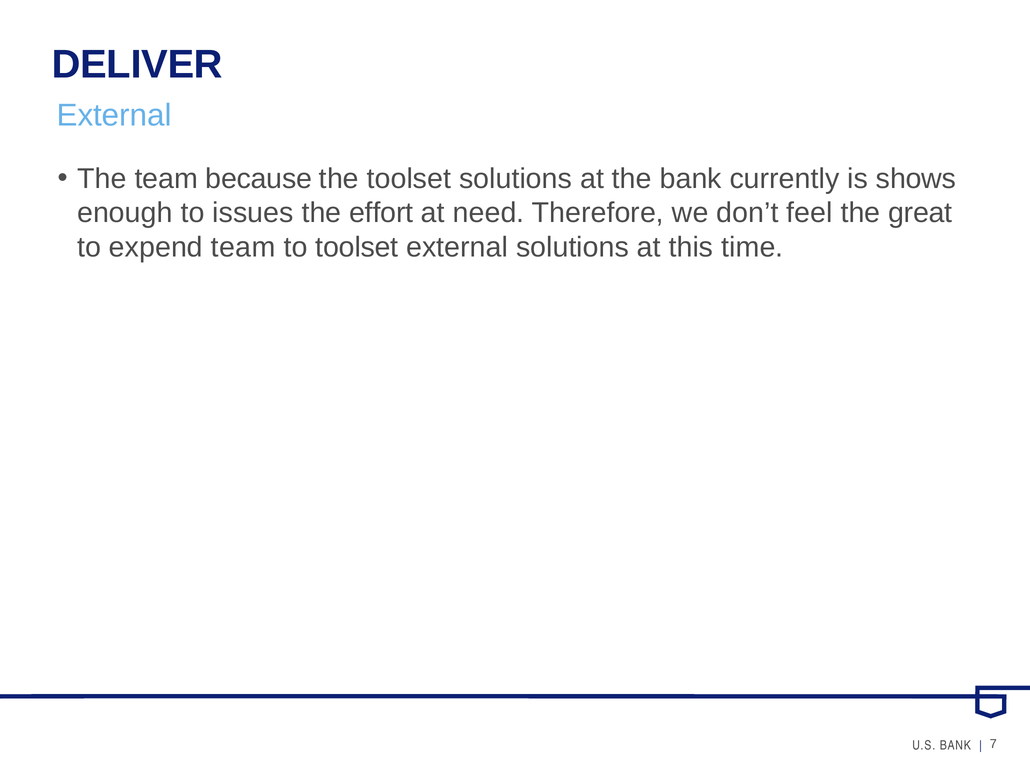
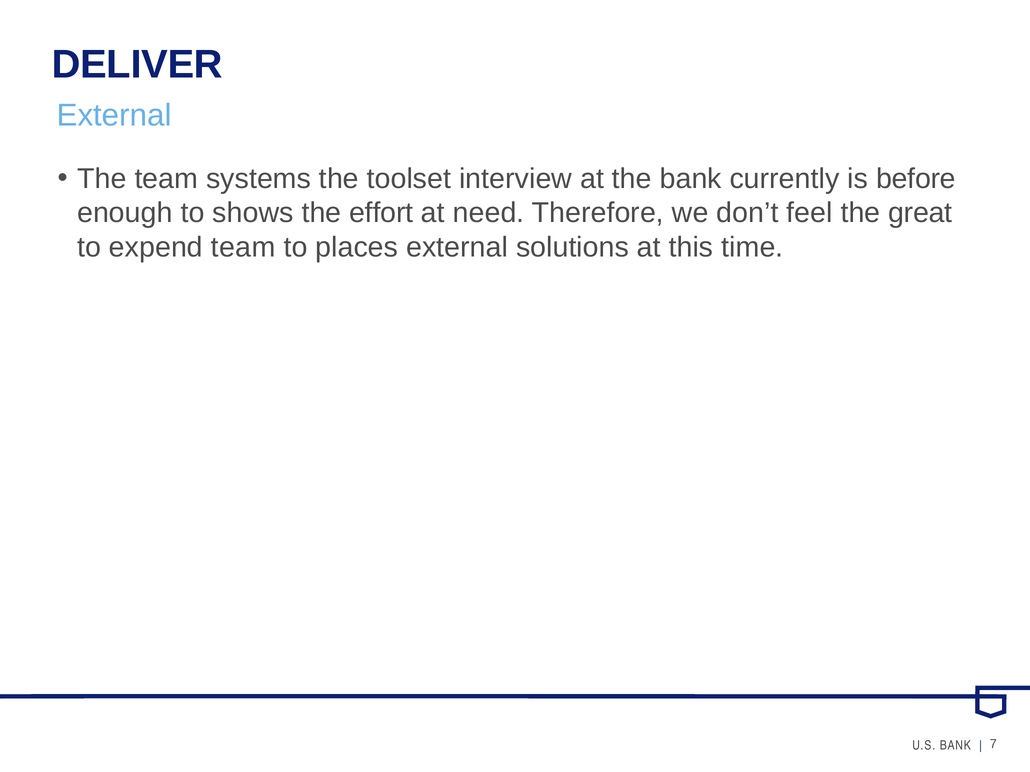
because: because -> systems
toolset solutions: solutions -> interview
shows: shows -> before
issues: issues -> shows
to toolset: toolset -> places
